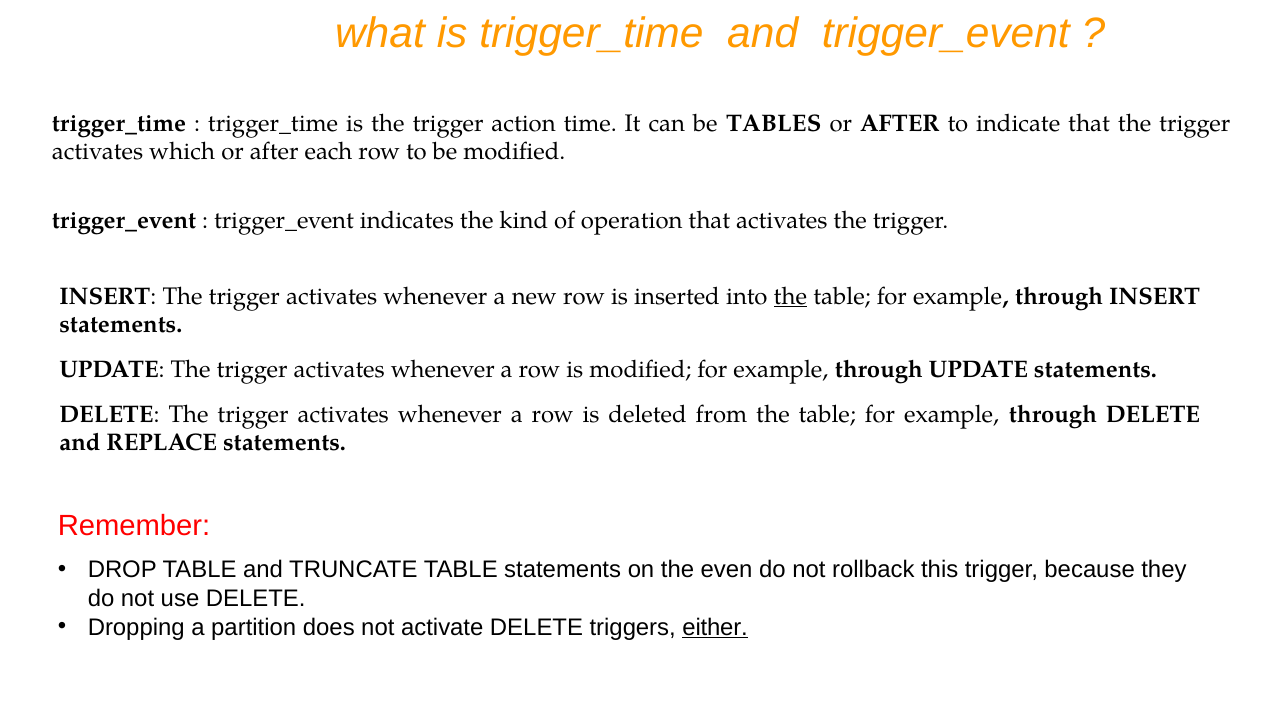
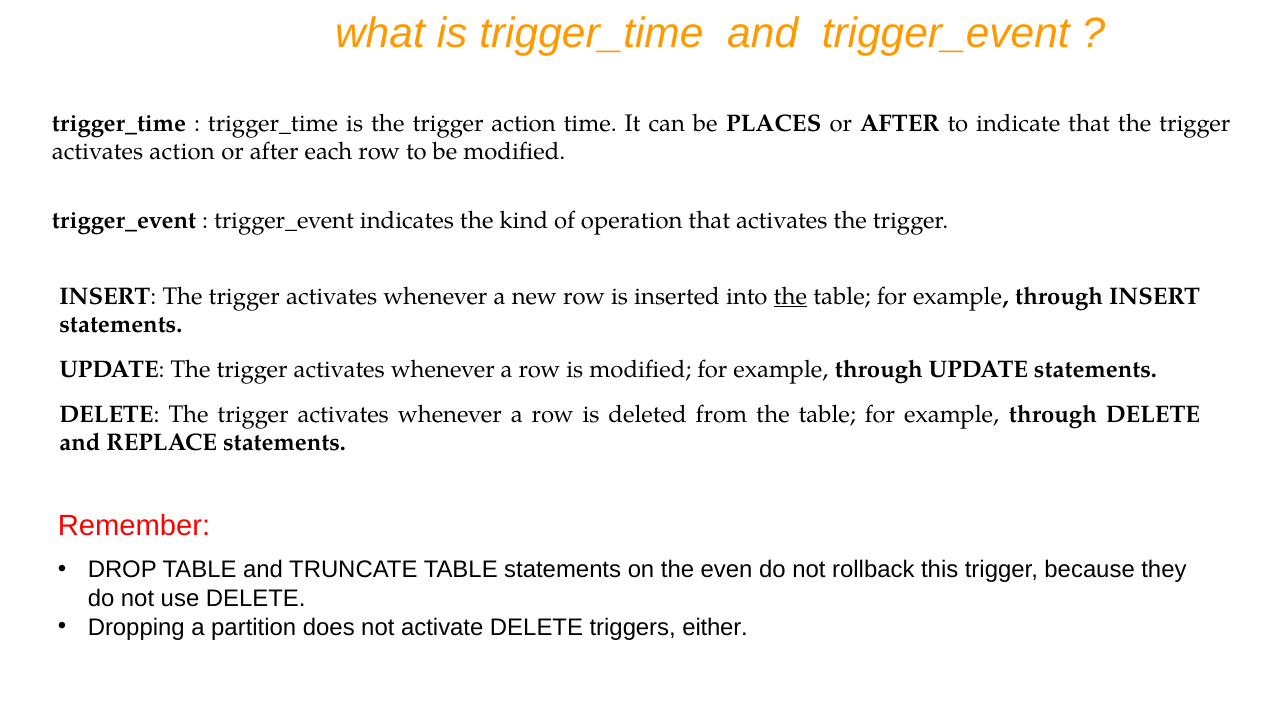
TABLES: TABLES -> PLACES
activates which: which -> action
either underline: present -> none
